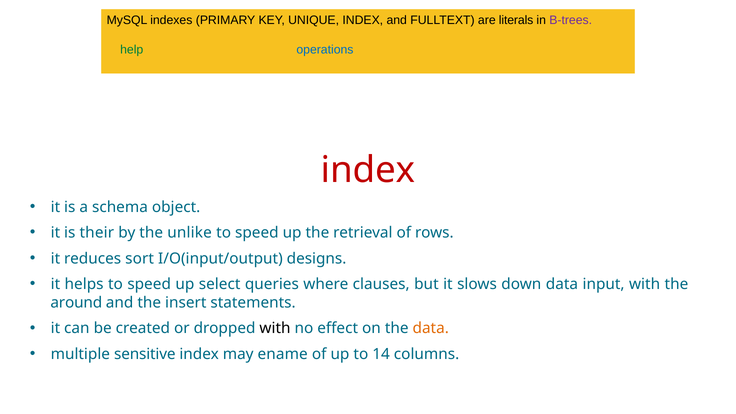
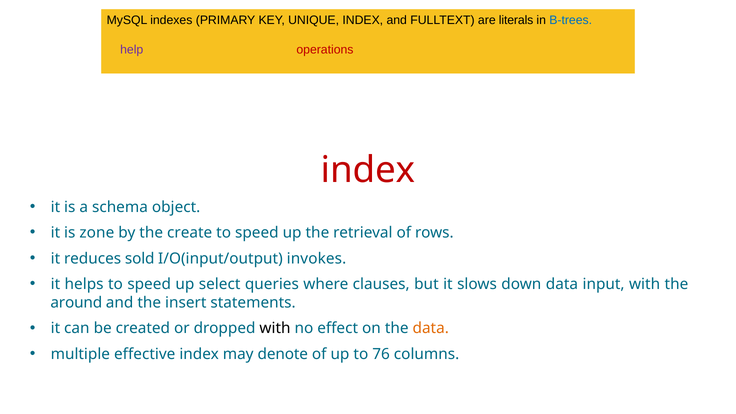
B-trees colour: purple -> blue
help colour: green -> purple
operations colour: blue -> red
their: their -> zone
unlike: unlike -> create
sort: sort -> sold
designs: designs -> invokes
sensitive: sensitive -> effective
ename: ename -> denote
14: 14 -> 76
